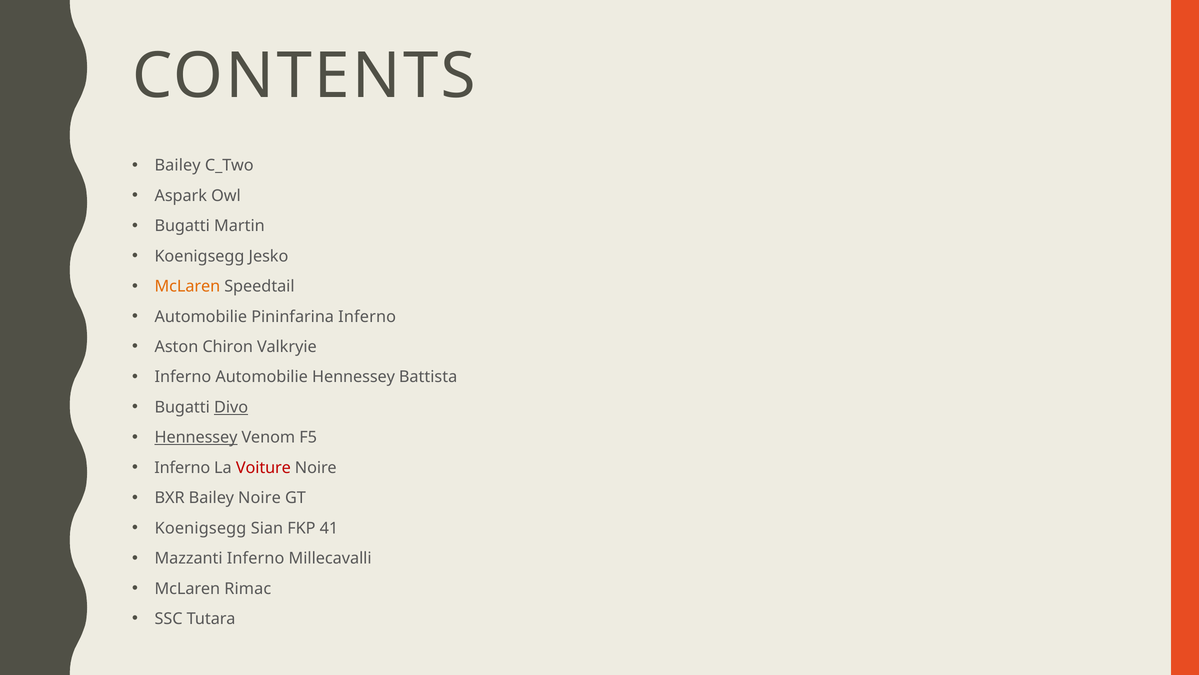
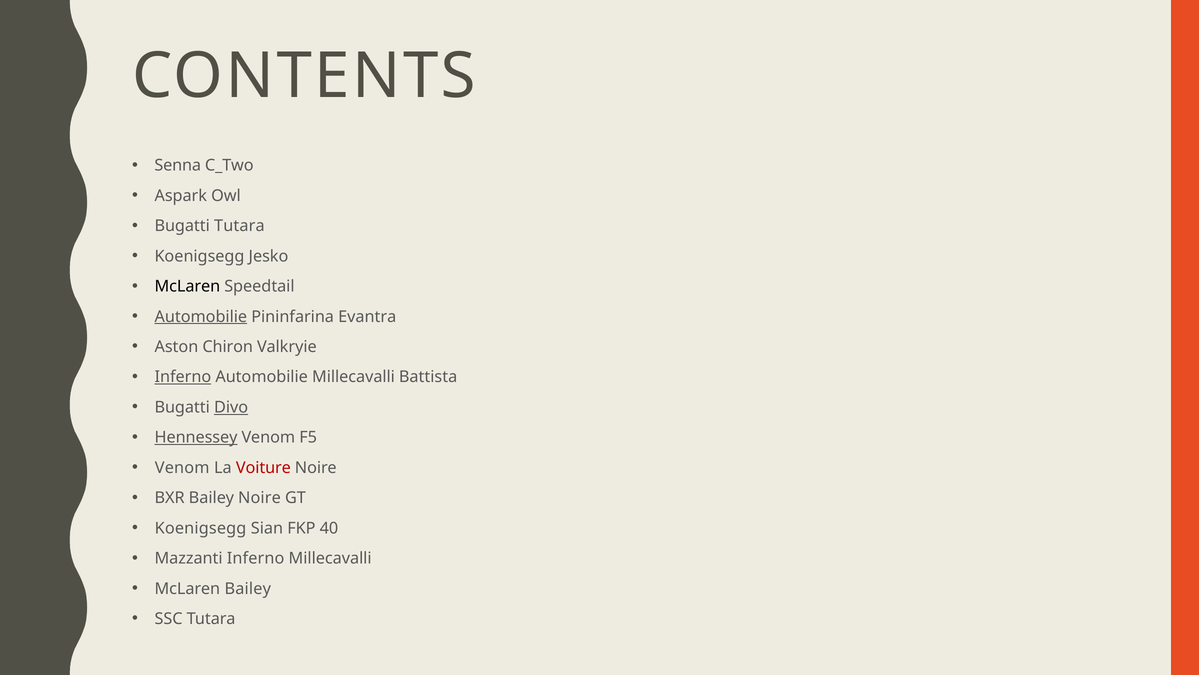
Bailey at (178, 165): Bailey -> Senna
Bugatti Martin: Martin -> Tutara
McLaren at (187, 286) colour: orange -> black
Automobilie at (201, 316) underline: none -> present
Pininfarina Inferno: Inferno -> Evantra
Inferno at (183, 377) underline: none -> present
Automobilie Hennessey: Hennessey -> Millecavalli
Inferno at (182, 467): Inferno -> Venom
41: 41 -> 40
McLaren Rimac: Rimac -> Bailey
